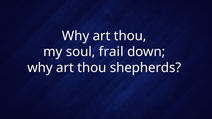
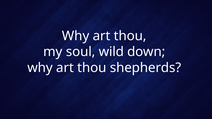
frail: frail -> wild
